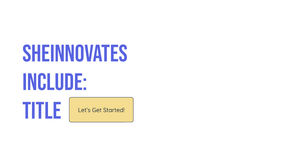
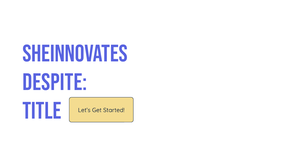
Include: Include -> Despite
